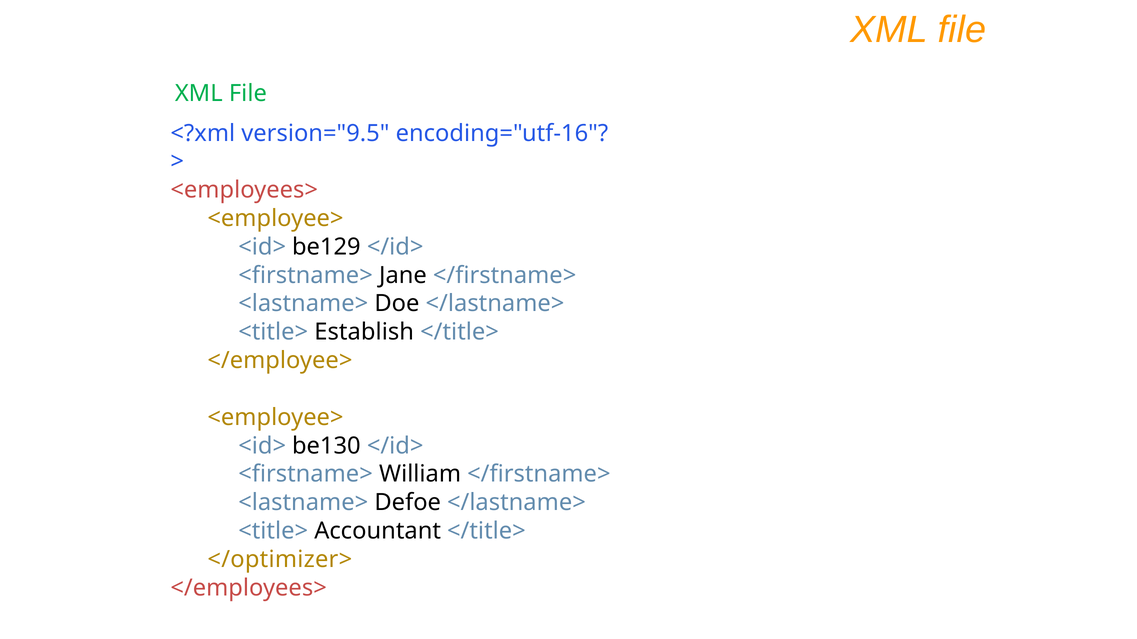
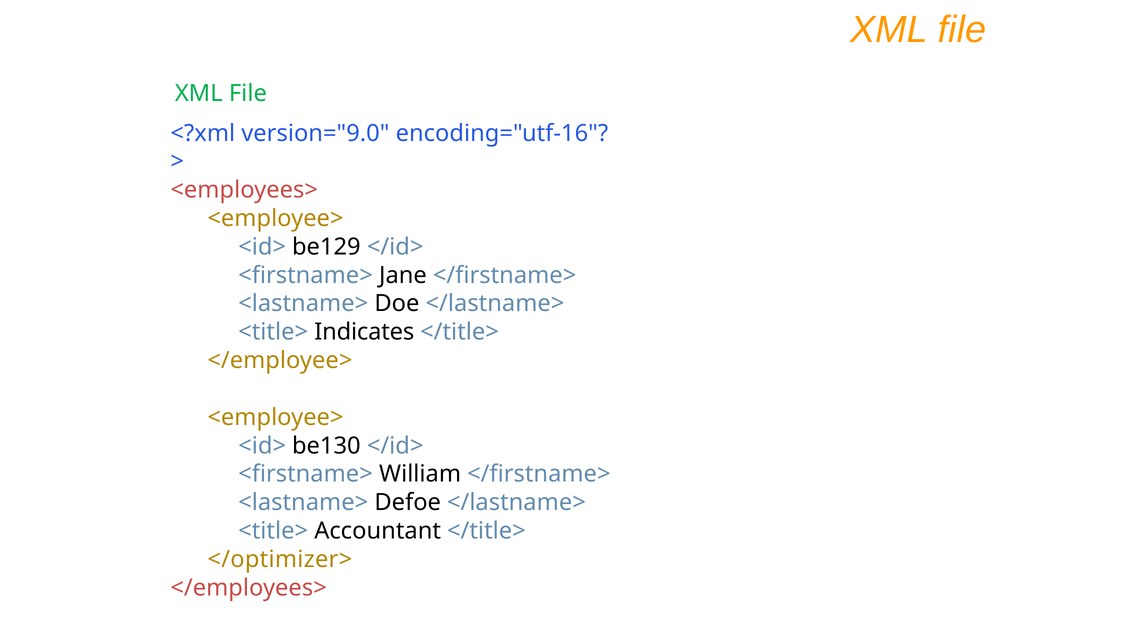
version="9.5: version="9.5 -> version="9.0
Establish: Establish -> Indicates
